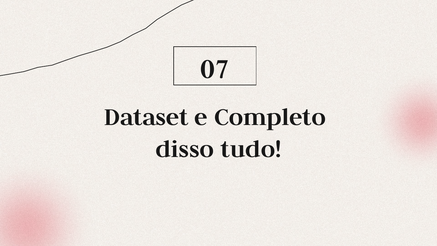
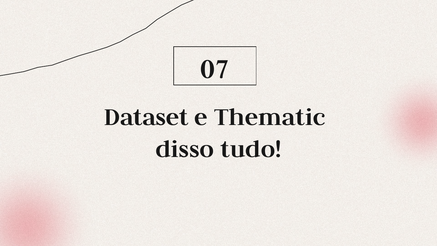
Completo: Completo -> Thematic
